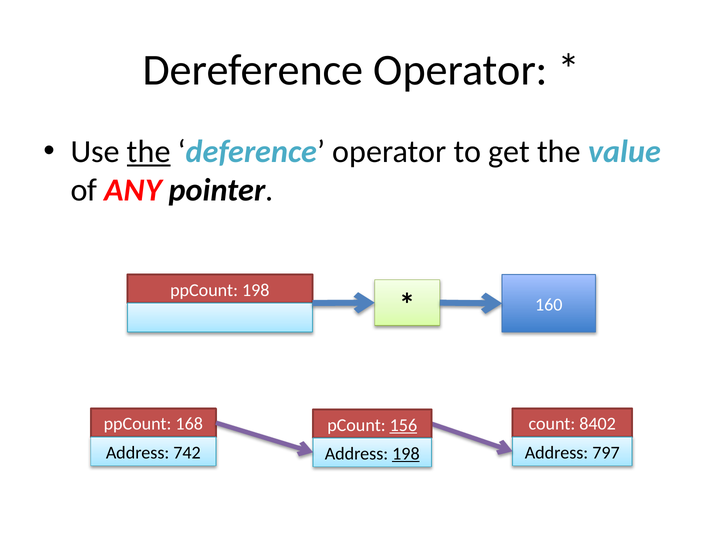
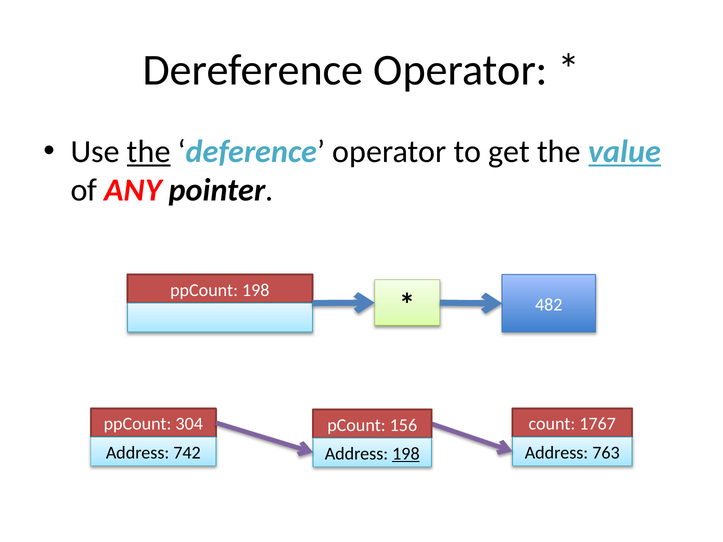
value underline: none -> present
160: 160 -> 482
168: 168 -> 304
8402: 8402 -> 1767
156 underline: present -> none
797: 797 -> 763
